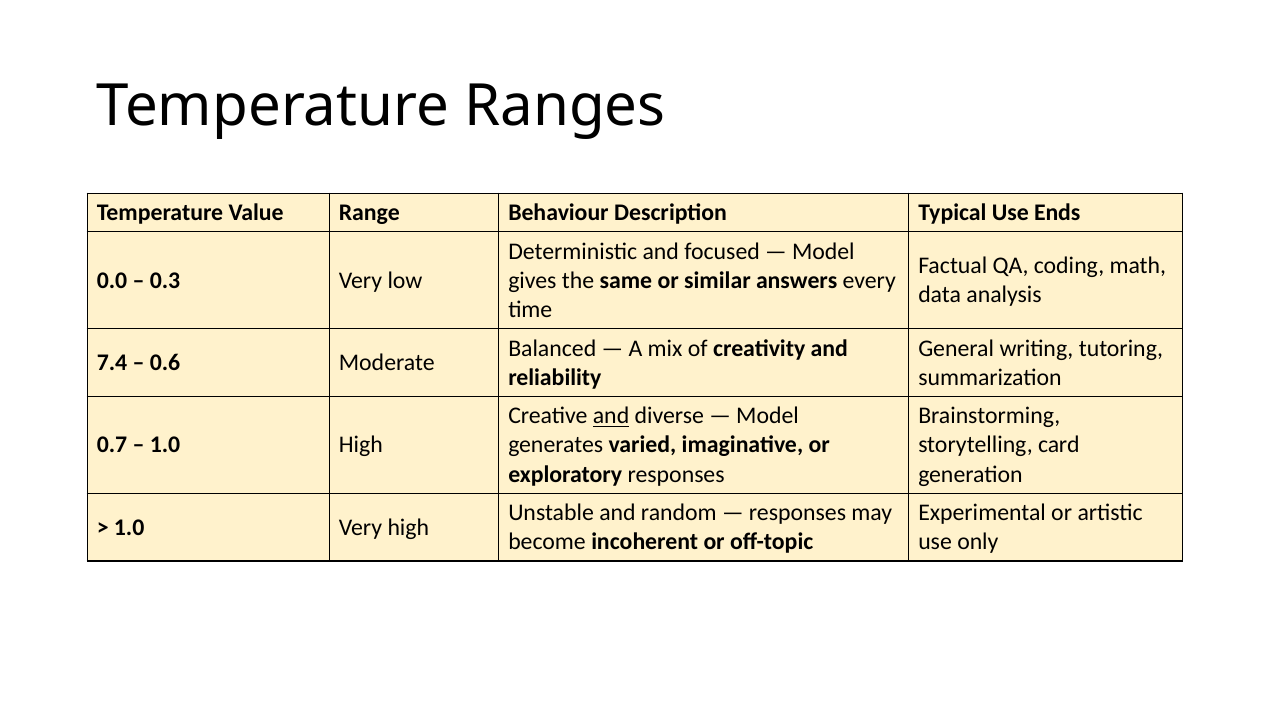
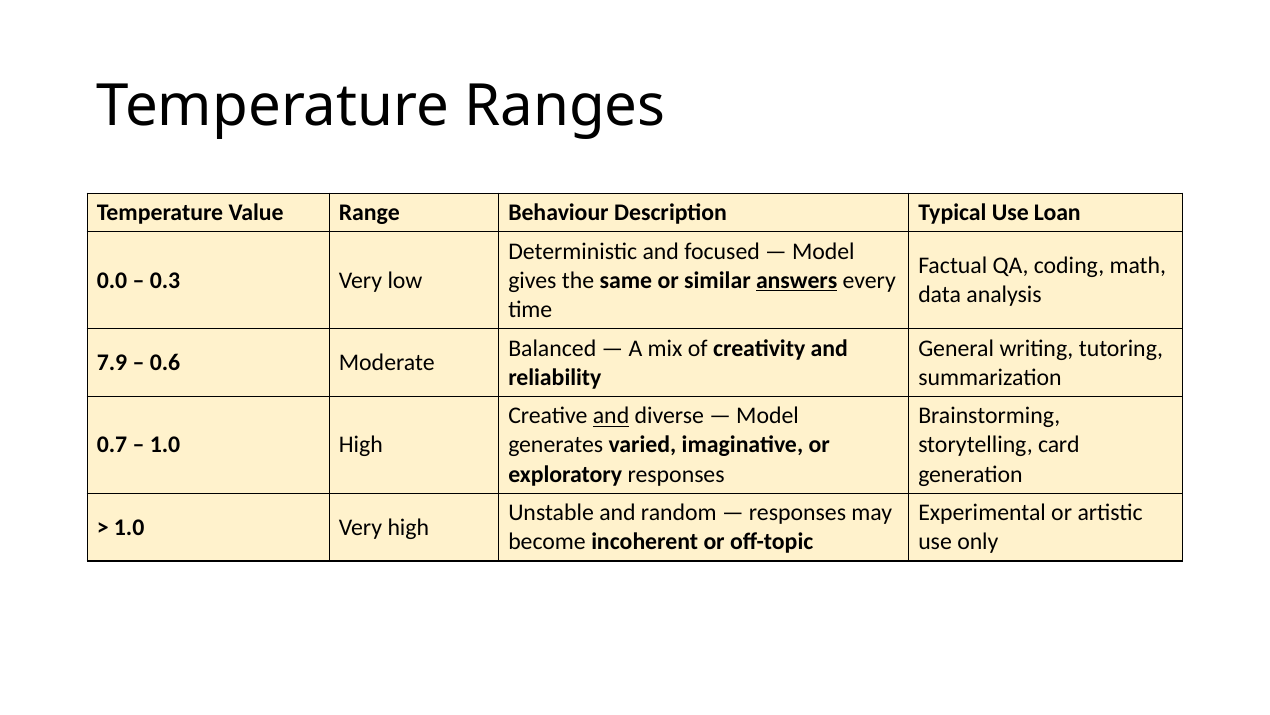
Ends: Ends -> Loan
answers underline: none -> present
7.4: 7.4 -> 7.9
